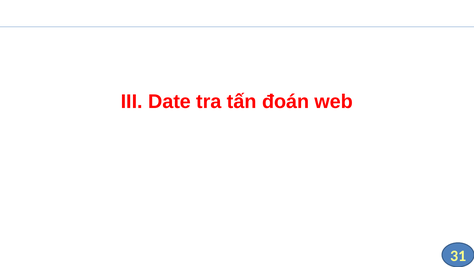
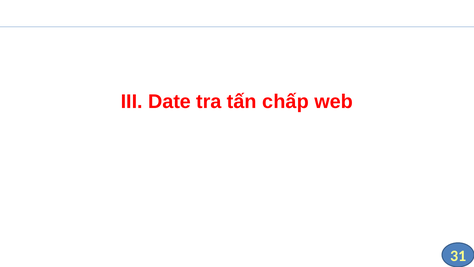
đoán: đoán -> chấp
